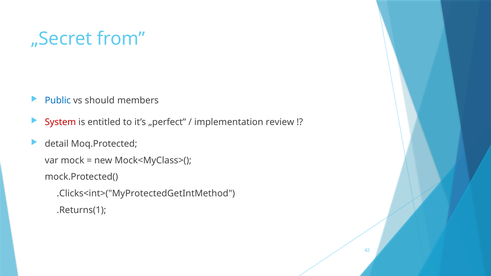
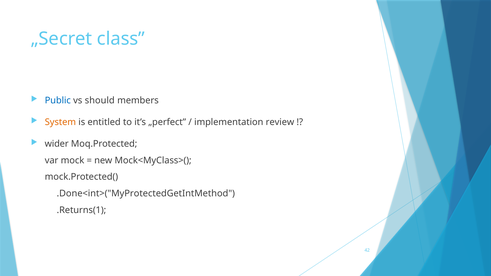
from: from -> class
System colour: red -> orange
detail: detail -> wider
.Clicks<int>("MyProtectedGetIntMethod: .Clicks<int>("MyProtectedGetIntMethod -> .Done<int>("MyProtectedGetIntMethod
